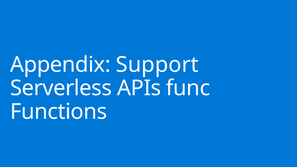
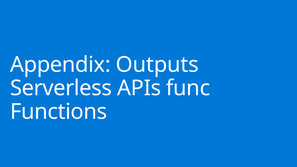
Support: Support -> Outputs
